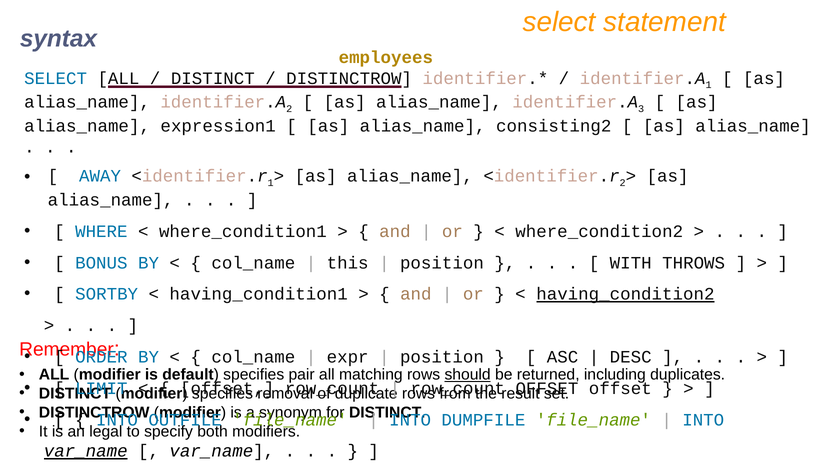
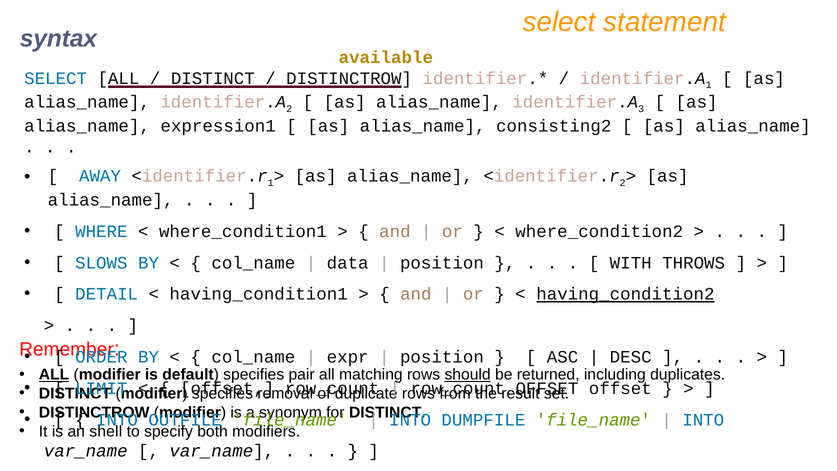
employees: employees -> available
BONUS: BONUS -> SLOWS
this: this -> data
SORTBY: SORTBY -> DETAIL
ALL at (54, 375) underline: none -> present
legal: legal -> shell
var_name at (86, 451) underline: present -> none
